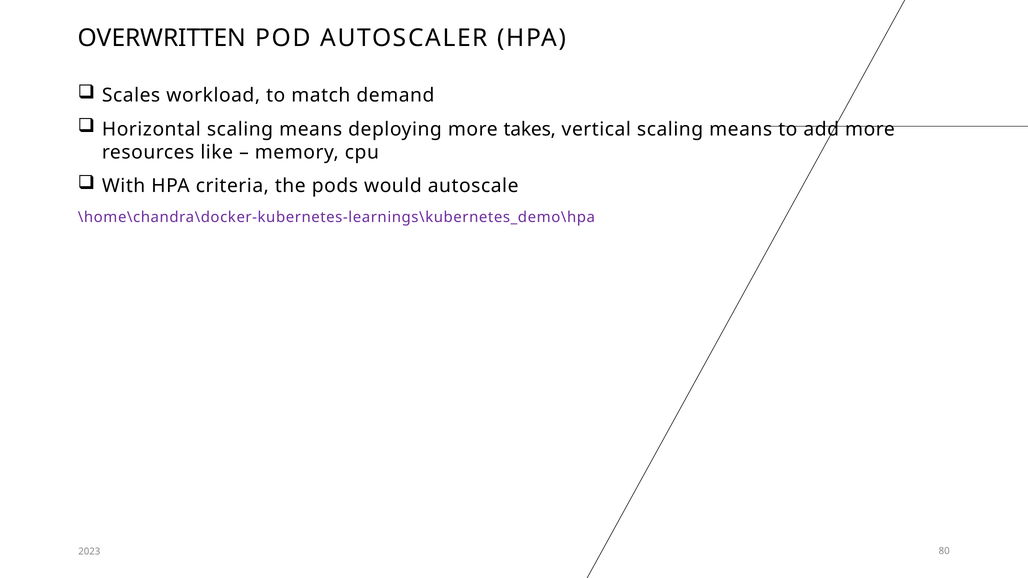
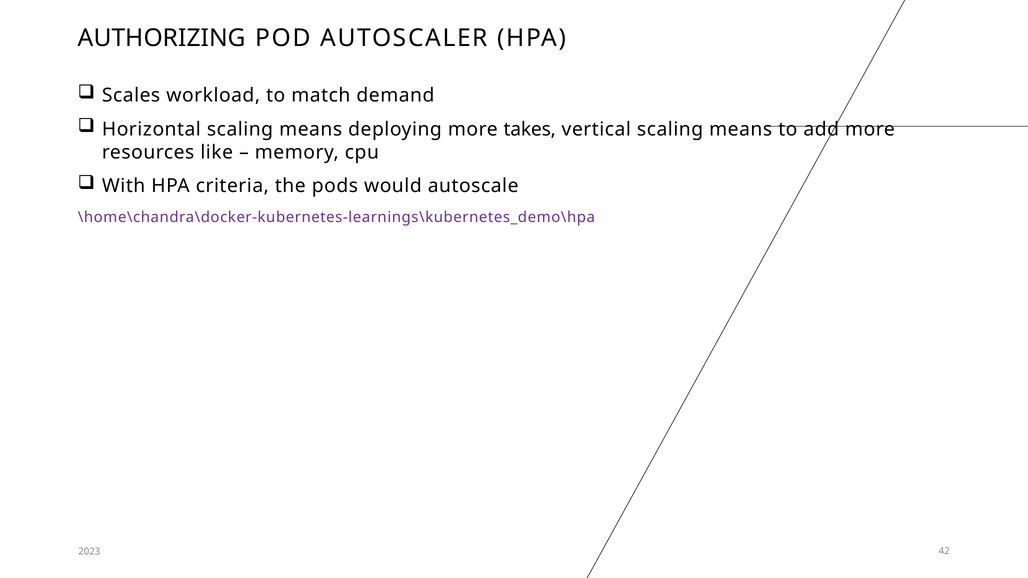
OVERWRITTEN: OVERWRITTEN -> AUTHORIZING
80: 80 -> 42
